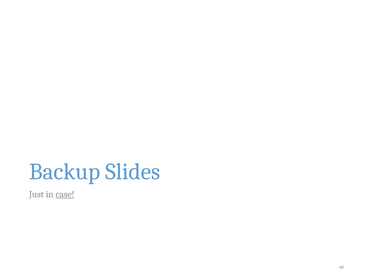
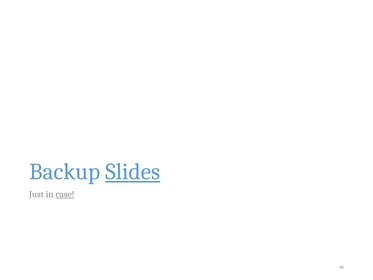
Slides underline: none -> present
